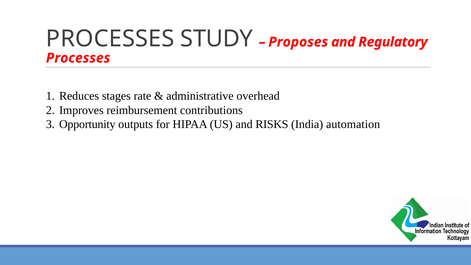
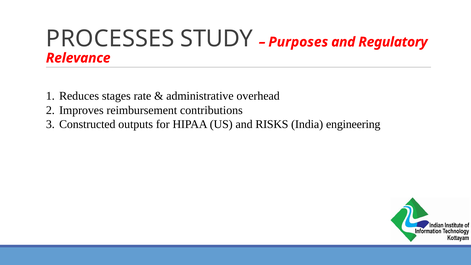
Proposes: Proposes -> Purposes
Processes at (78, 58): Processes -> Relevance
Opportunity: Opportunity -> Constructed
automation: automation -> engineering
